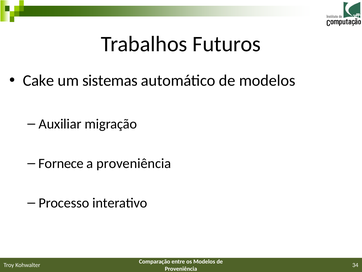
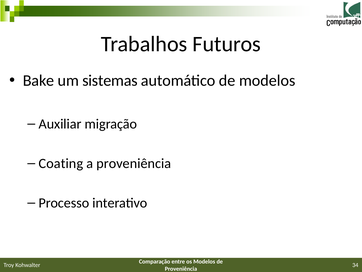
Cake: Cake -> Bake
Fornece: Fornece -> Coating
